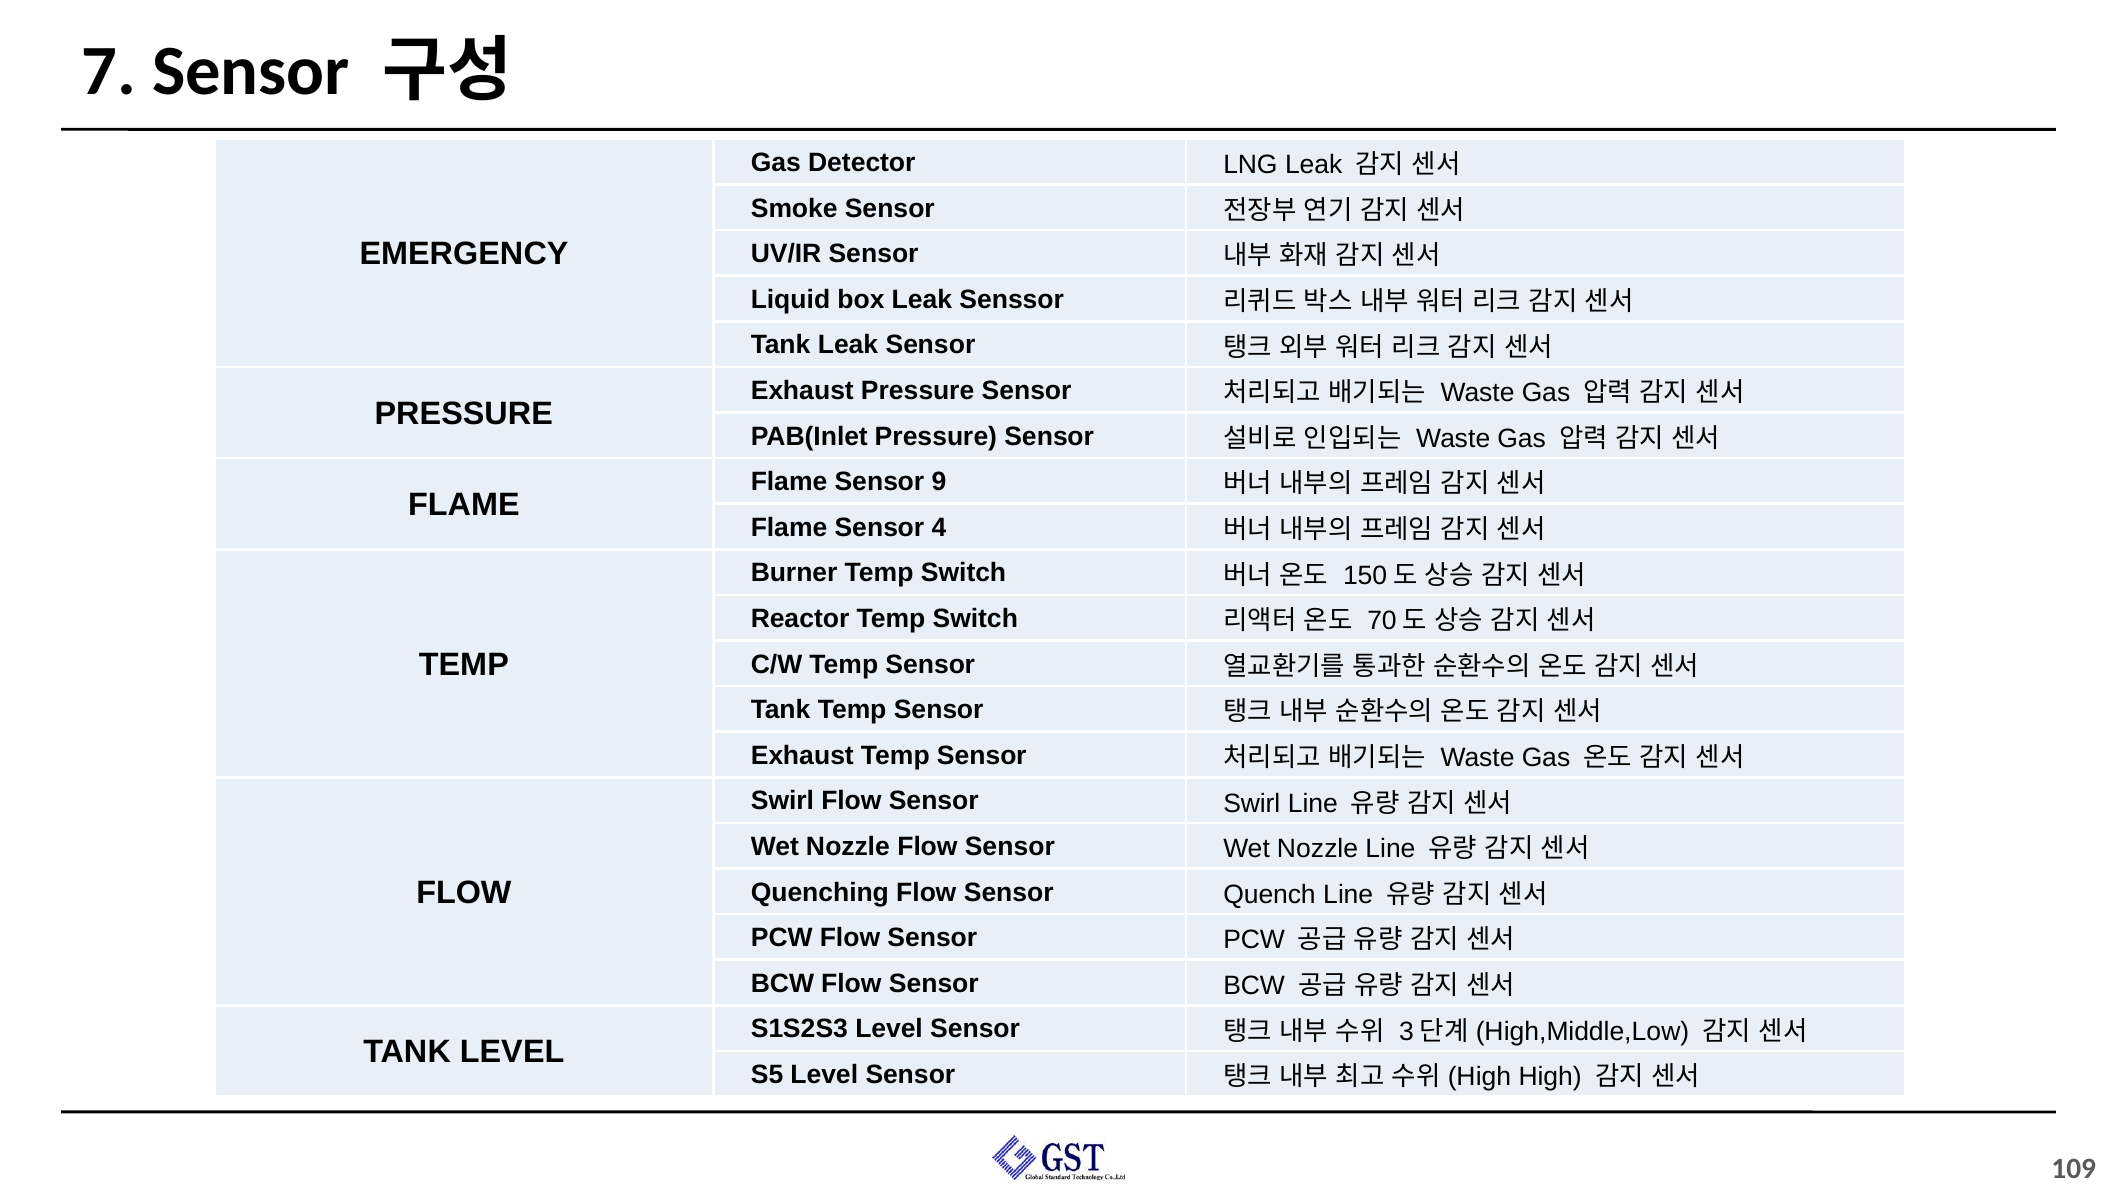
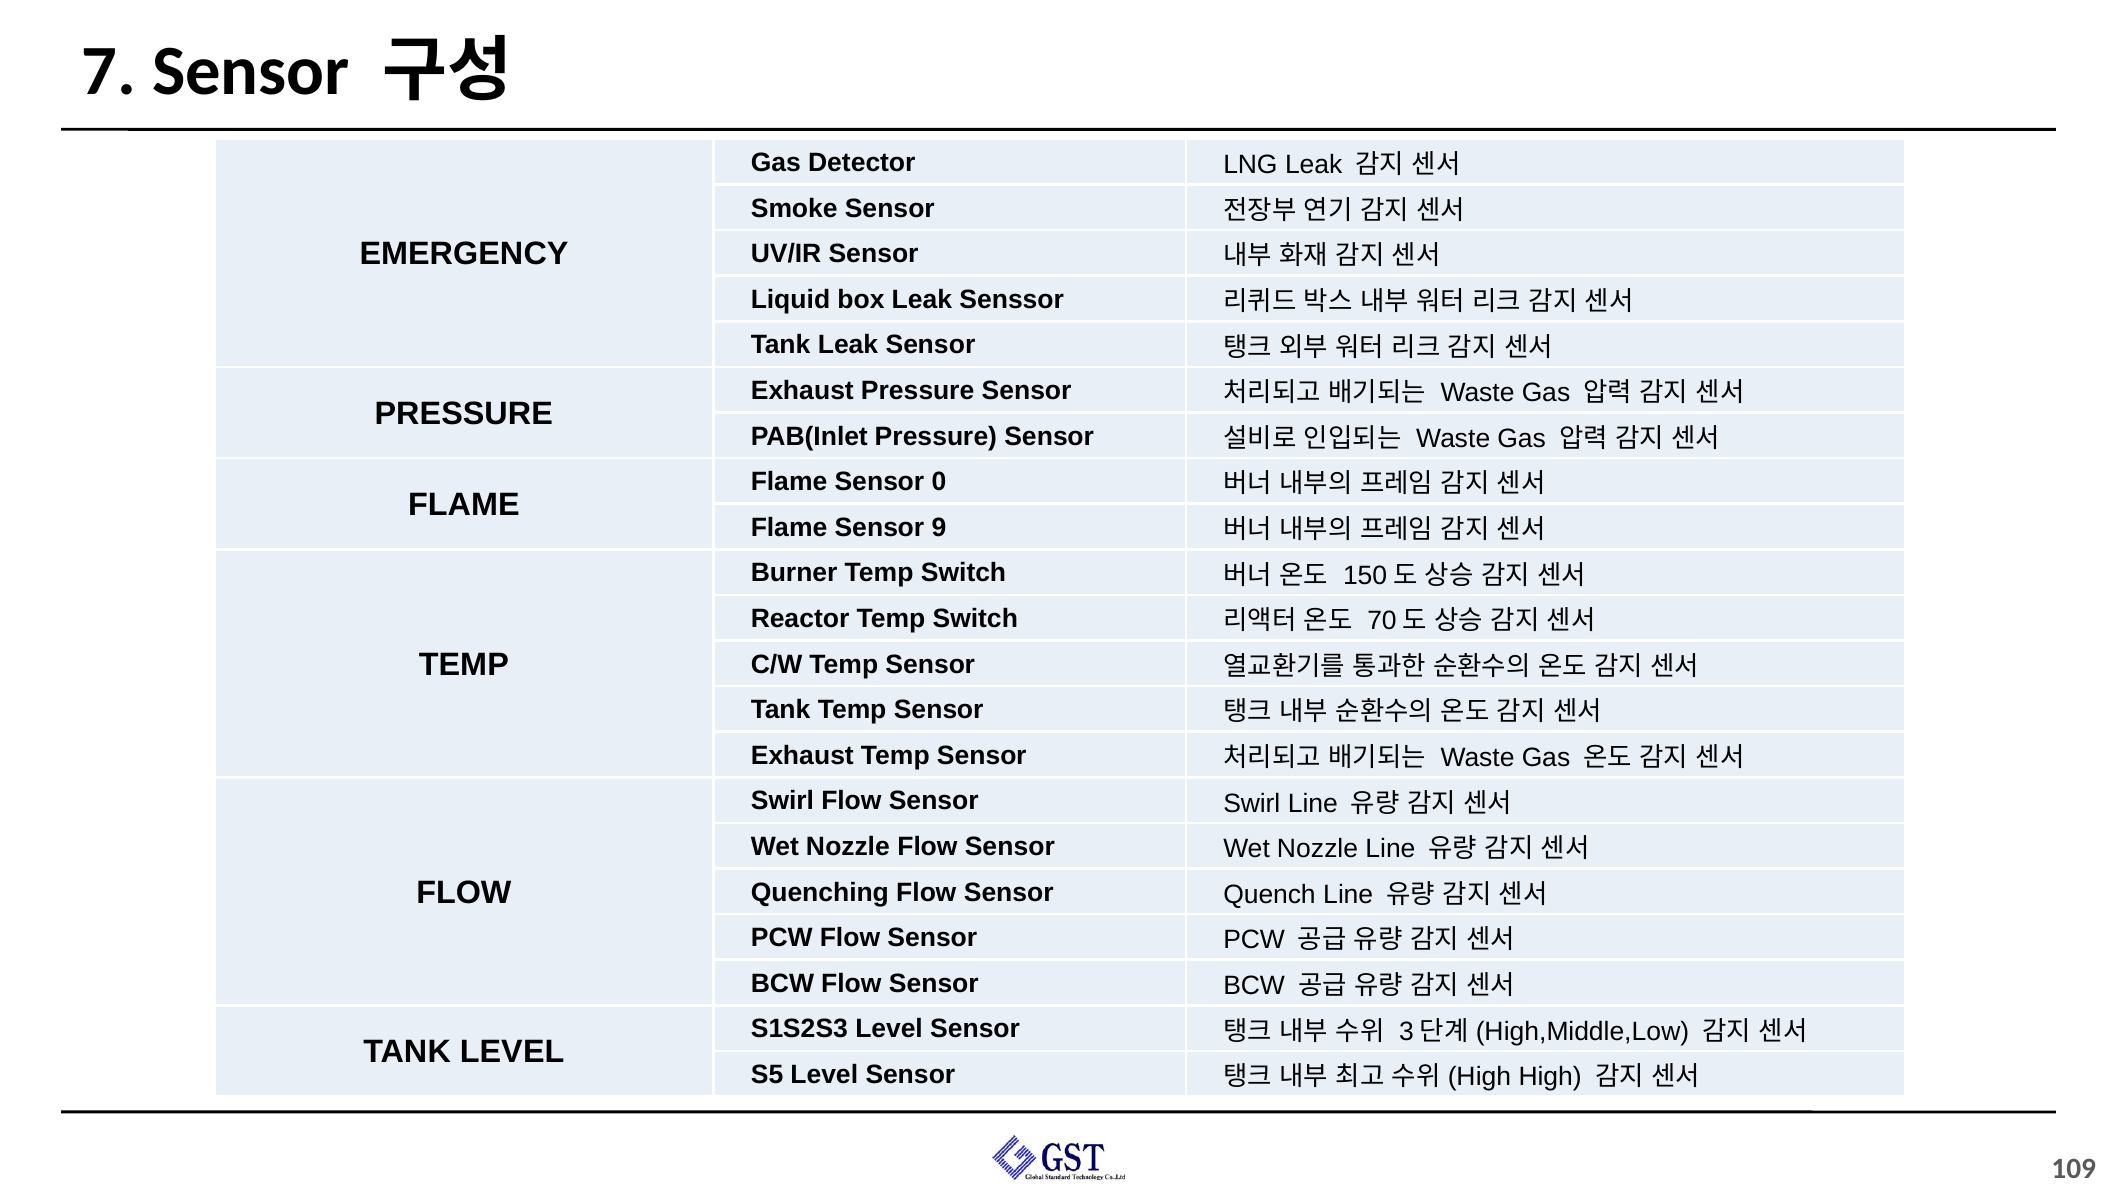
9: 9 -> 0
4: 4 -> 9
